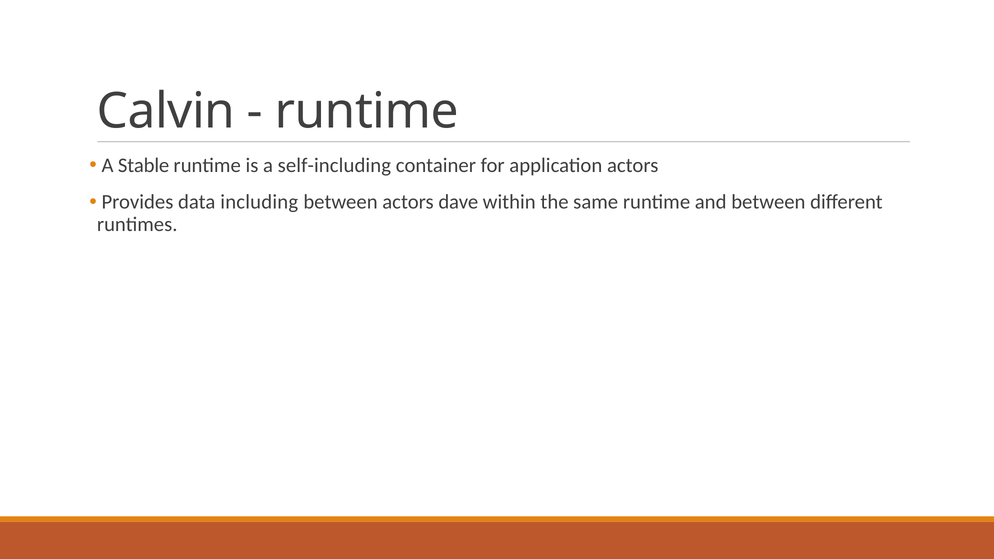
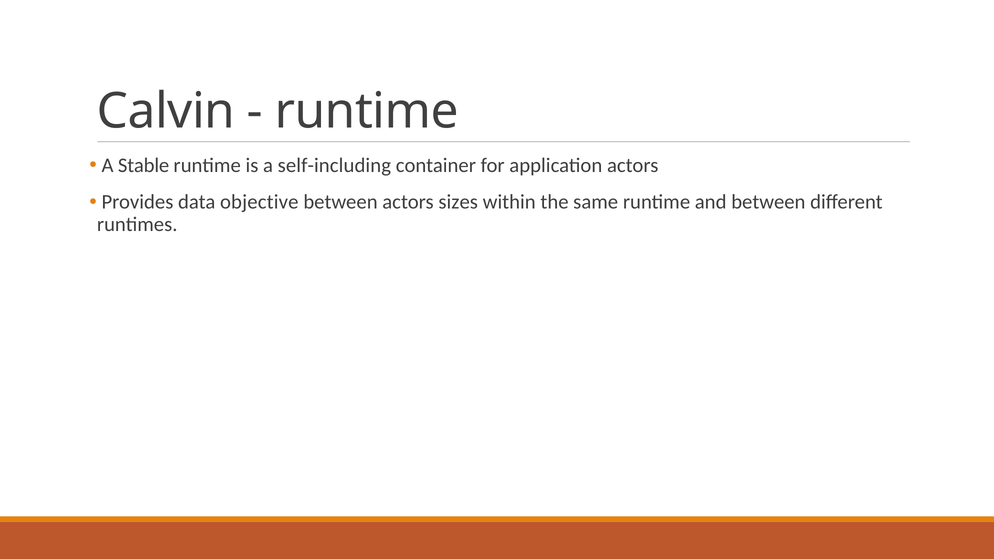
including: including -> objective
dave: dave -> sizes
